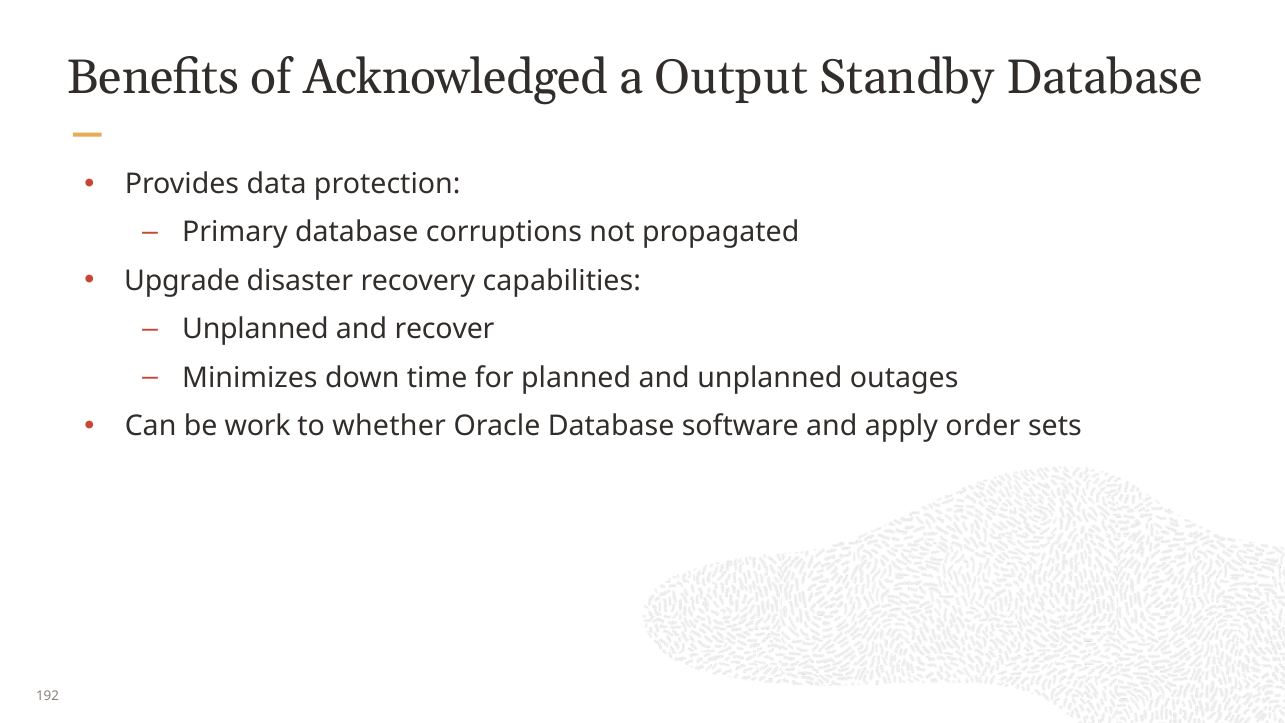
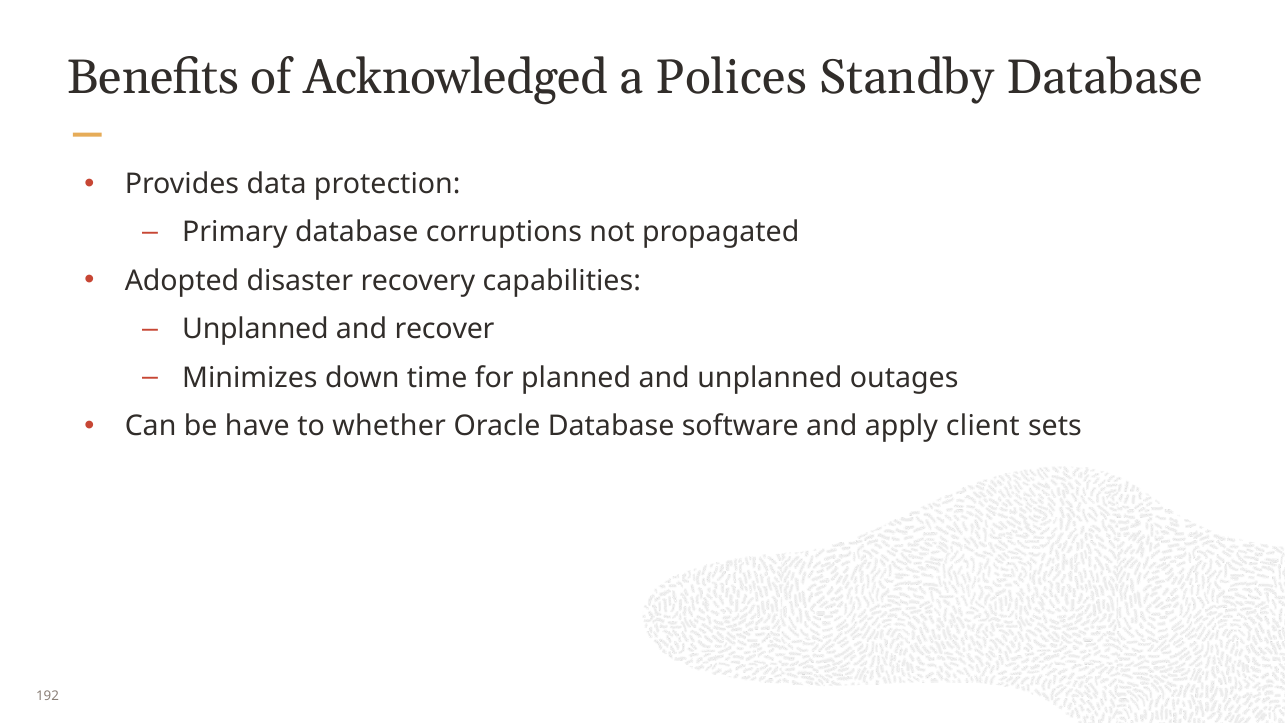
Output: Output -> Polices
Upgrade: Upgrade -> Adopted
work: work -> have
order: order -> client
